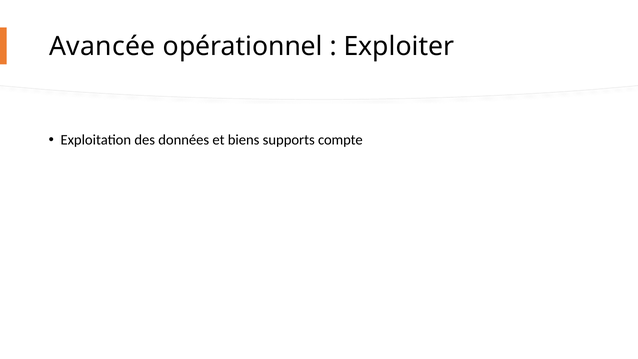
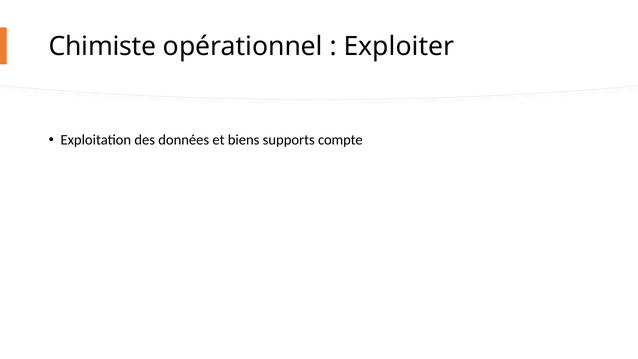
Avancée: Avancée -> Chimiste
